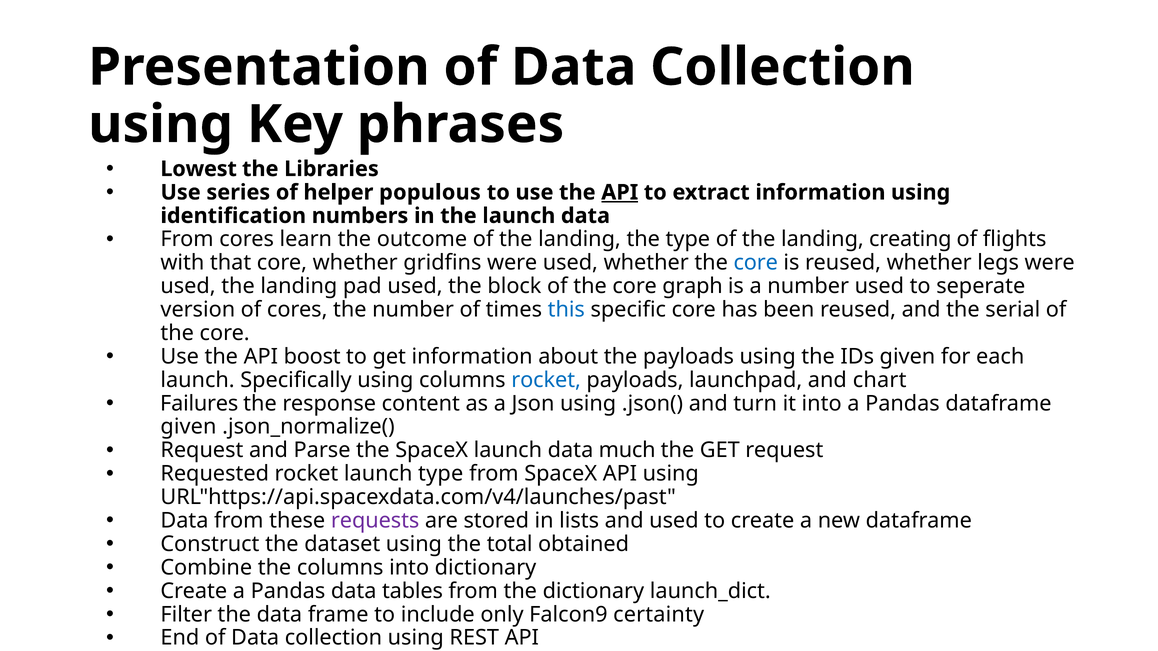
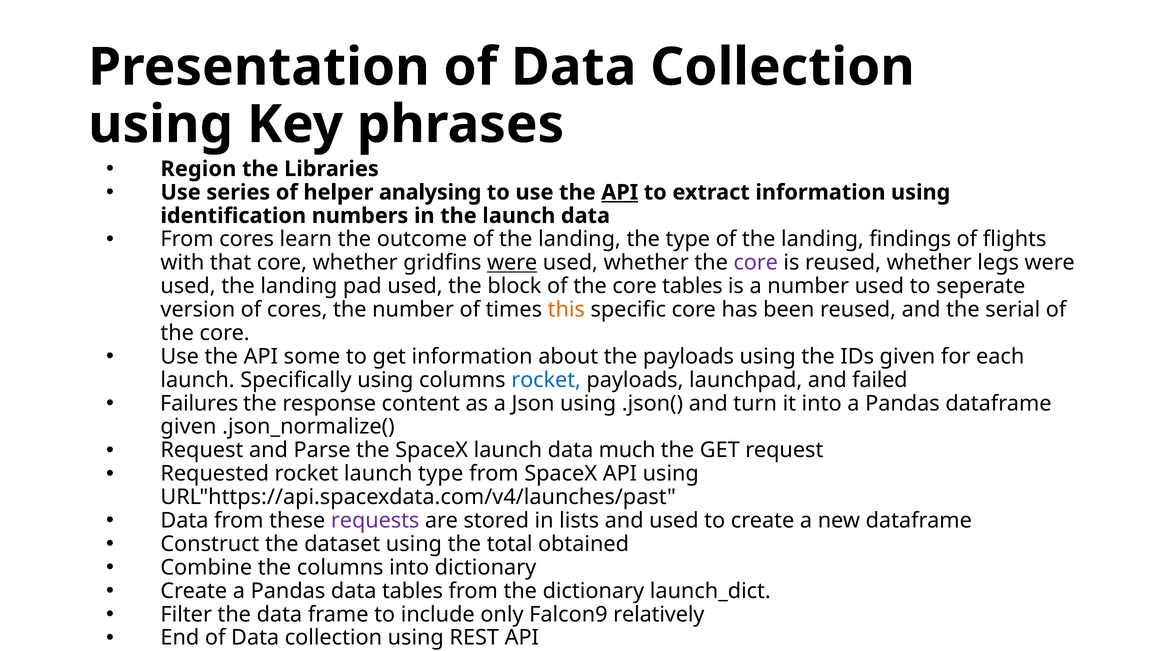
Lowest: Lowest -> Region
populous: populous -> analysing
creating: creating -> findings
were at (512, 263) underline: none -> present
core at (756, 263) colour: blue -> purple
core graph: graph -> tables
this colour: blue -> orange
boost: boost -> some
chart: chart -> failed
certainty: certainty -> relatively
